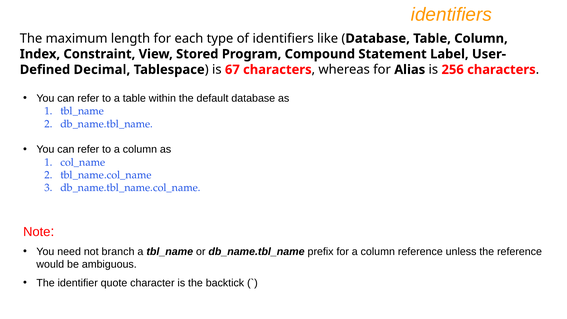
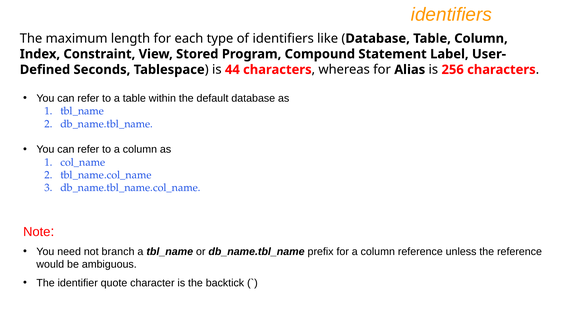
Decimal: Decimal -> Seconds
67: 67 -> 44
